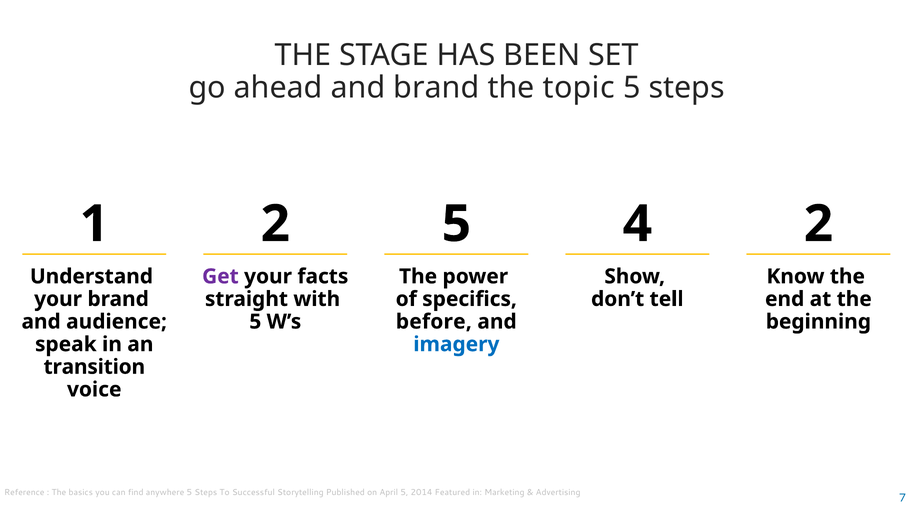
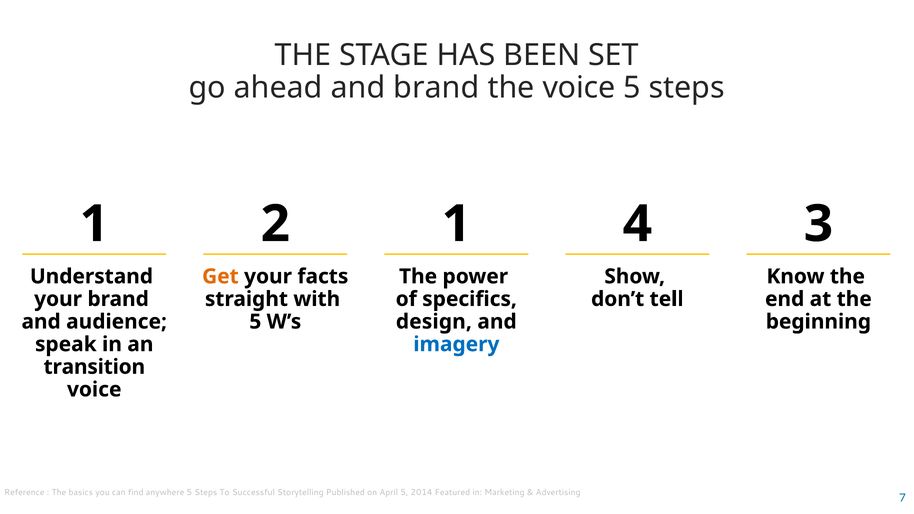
the topic: topic -> voice
2 5: 5 -> 1
4 2: 2 -> 3
Get colour: purple -> orange
before: before -> design
